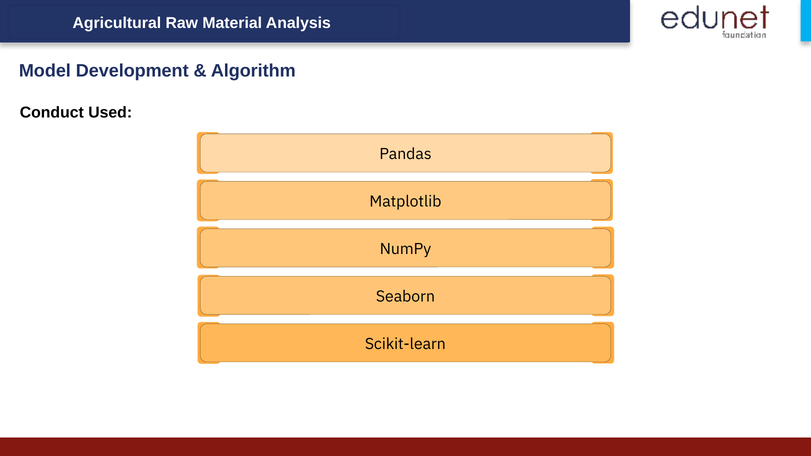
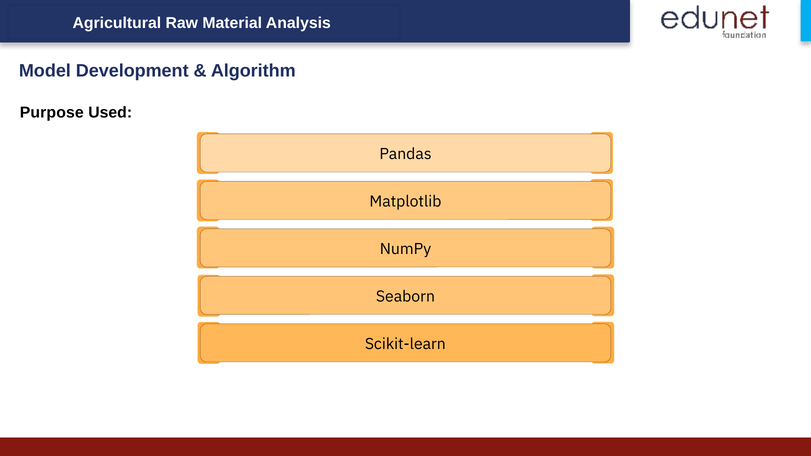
Conduct: Conduct -> Purpose
